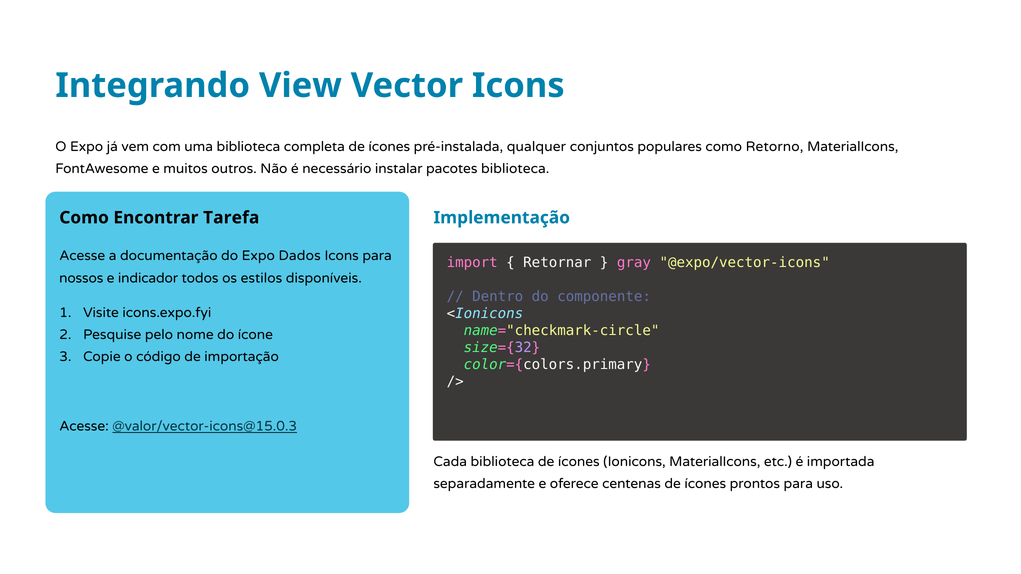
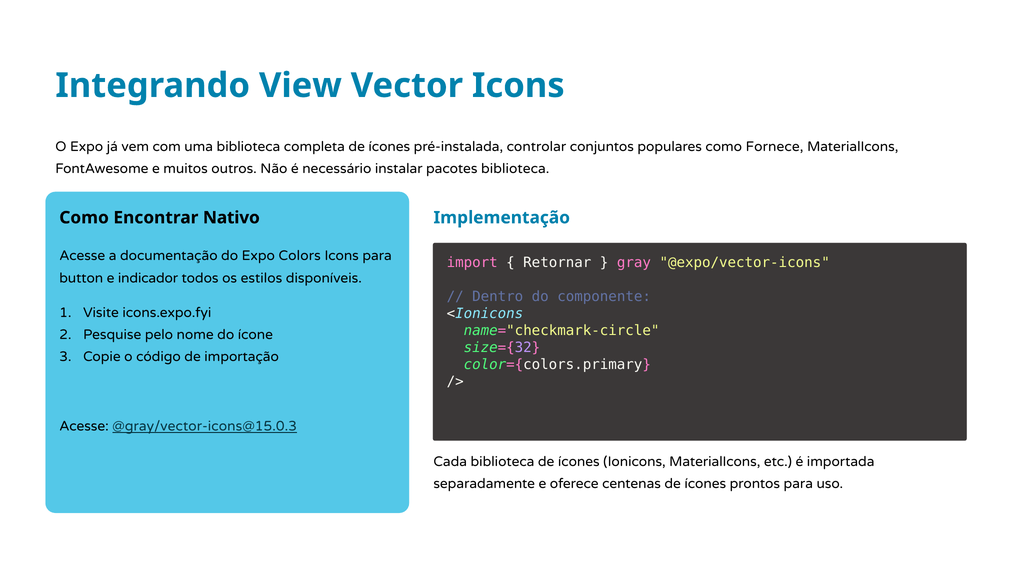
qualquer: qualquer -> controlar
Retorno: Retorno -> Fornece
Tarefa: Tarefa -> Nativo
Dados: Dados -> Colors
nossos: nossos -> button
@valor/vector-icons@15.0.3: @valor/vector-icons@15.0.3 -> @gray/vector-icons@15.0.3
